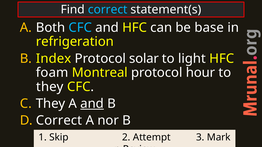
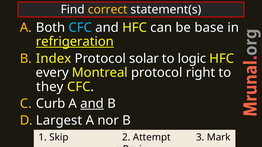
correct at (108, 9) colour: light blue -> yellow
refrigeration underline: none -> present
light: light -> logic
foam: foam -> every
hour: hour -> right
They at (51, 104): They -> Curb
Correct at (59, 121): Correct -> Largest
